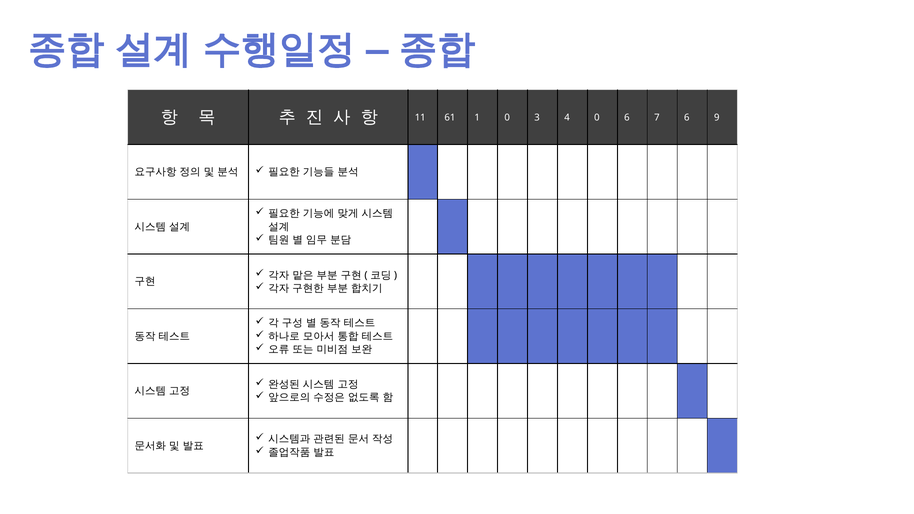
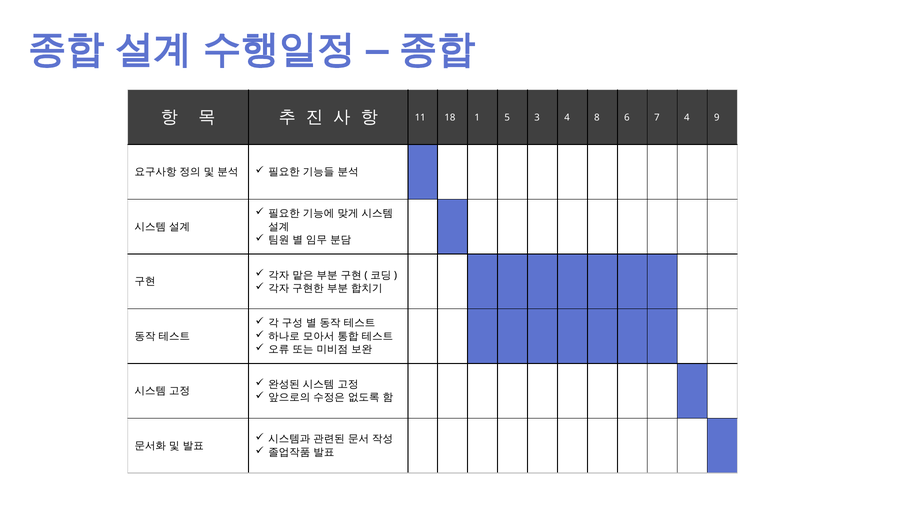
61: 61 -> 18
1 0: 0 -> 5
4 0: 0 -> 8
7 6: 6 -> 4
